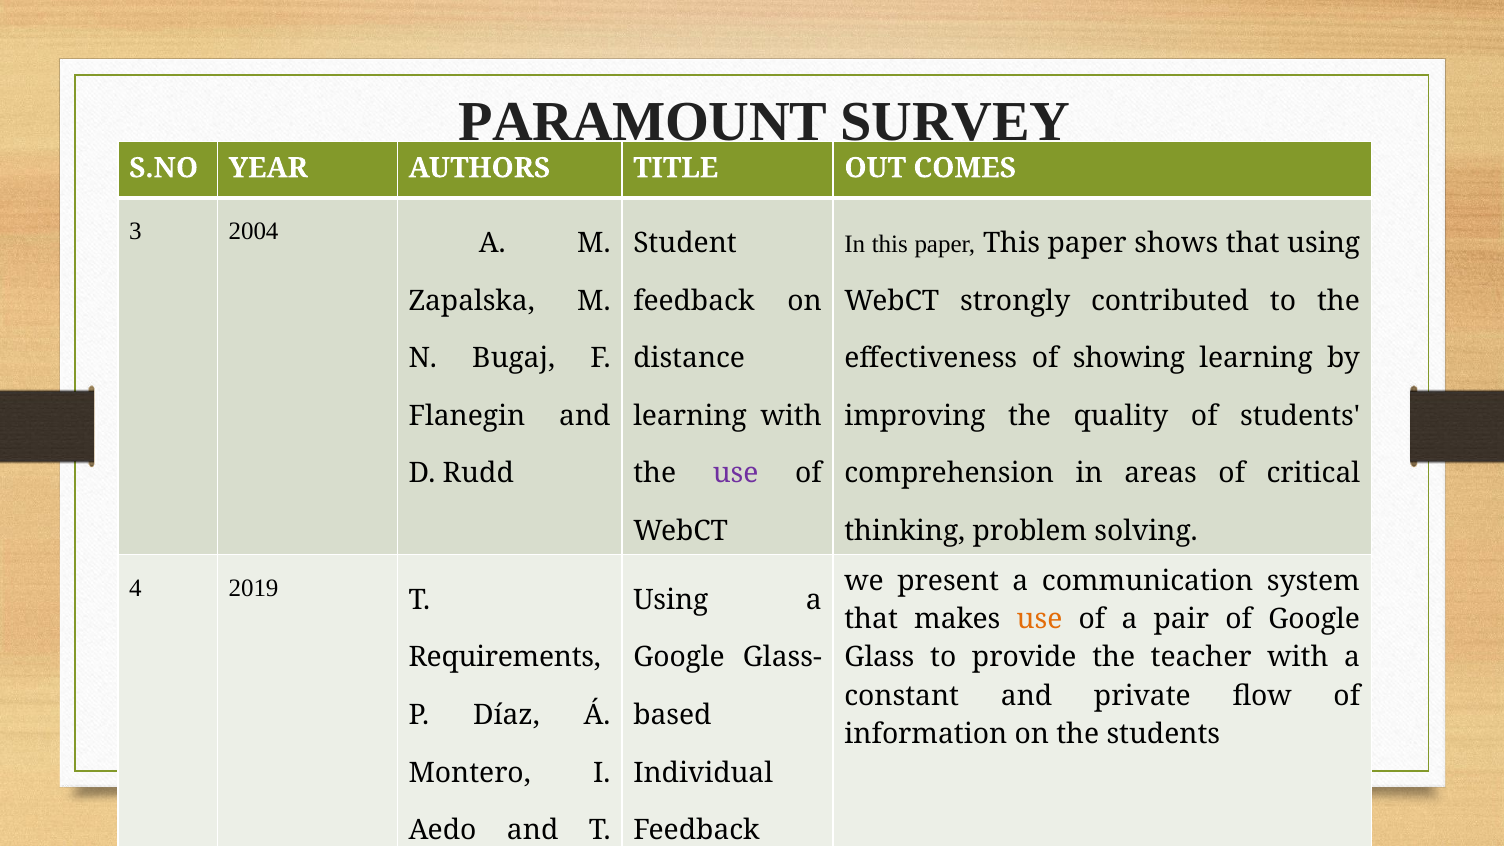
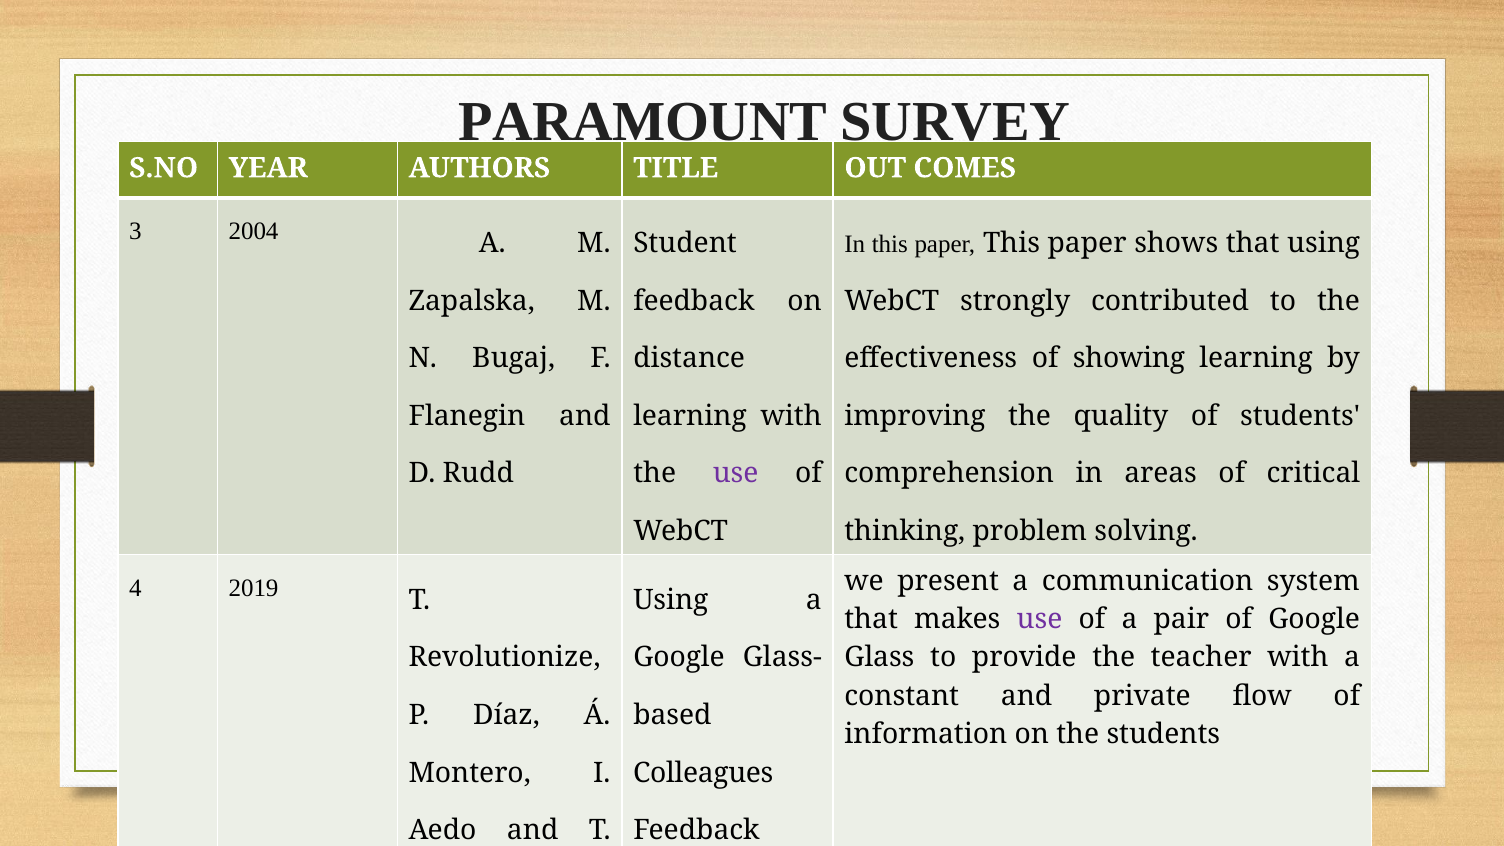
use at (1040, 619) colour: orange -> purple
Requirements: Requirements -> Revolutionize
Individual: Individual -> Colleagues
